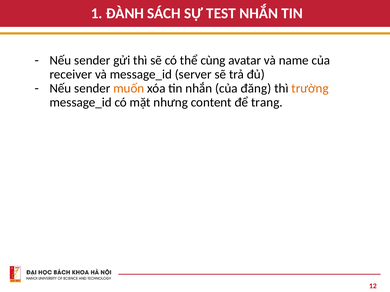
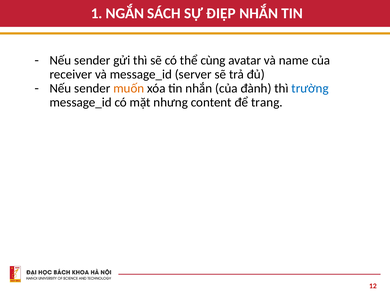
ĐÀNH: ĐÀNH -> NGẮN
TEST: TEST -> ĐIỆP
đăng: đăng -> đành
trường colour: orange -> blue
